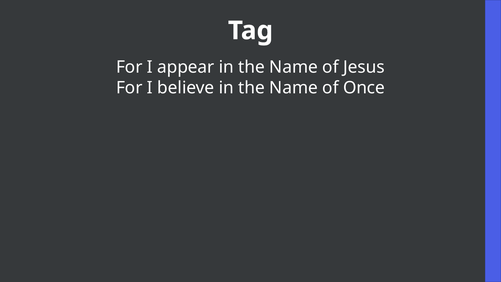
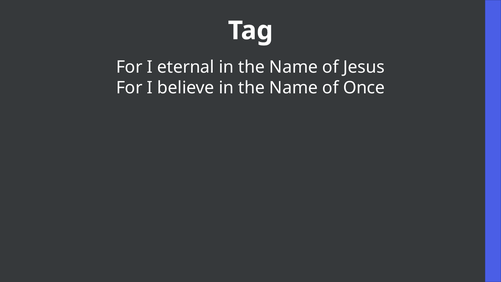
appear: appear -> eternal
